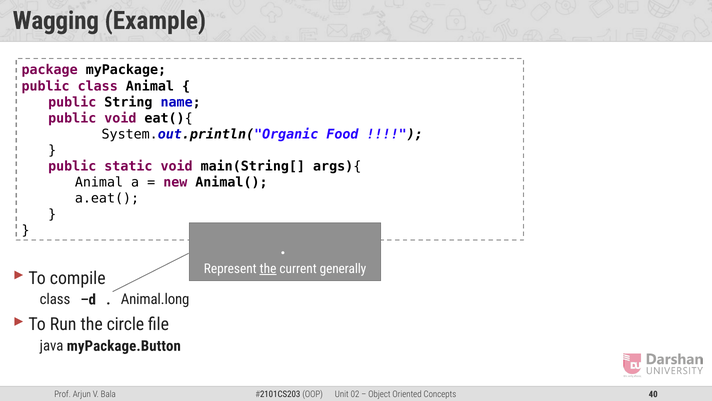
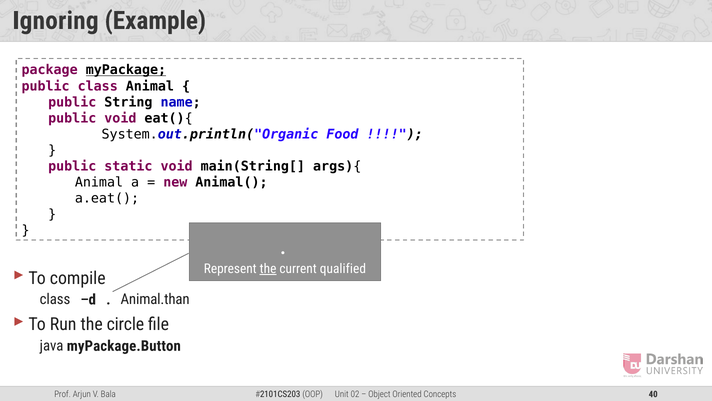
Wagging: Wagging -> Ignoring
myPackage underline: none -> present
generally: generally -> qualified
Animal.long: Animal.long -> Animal.than
